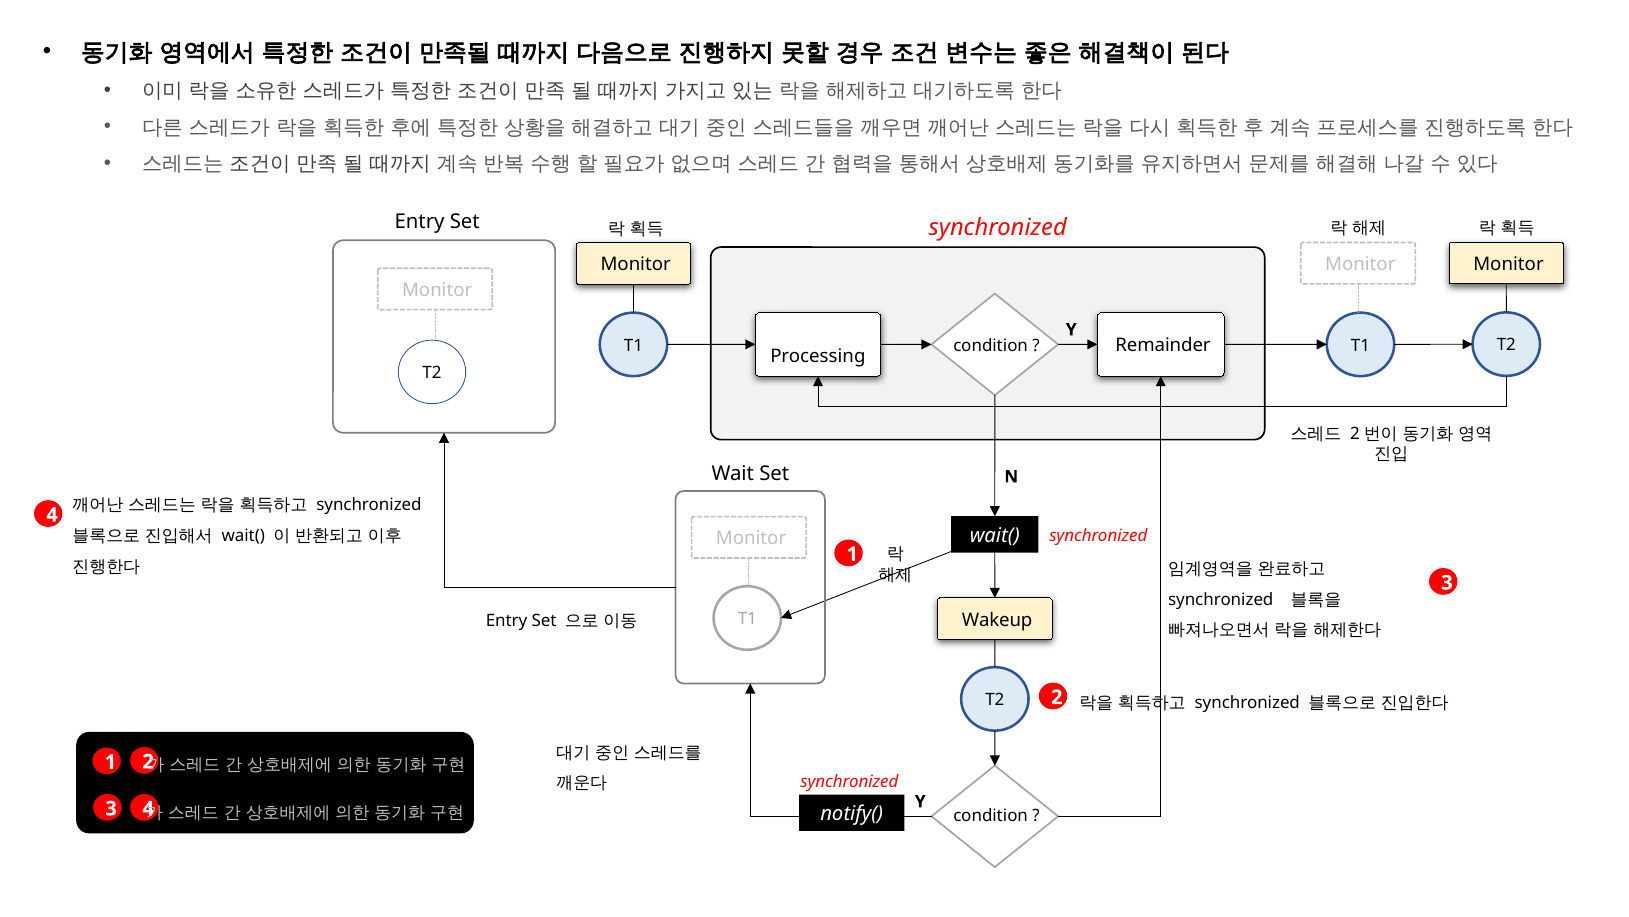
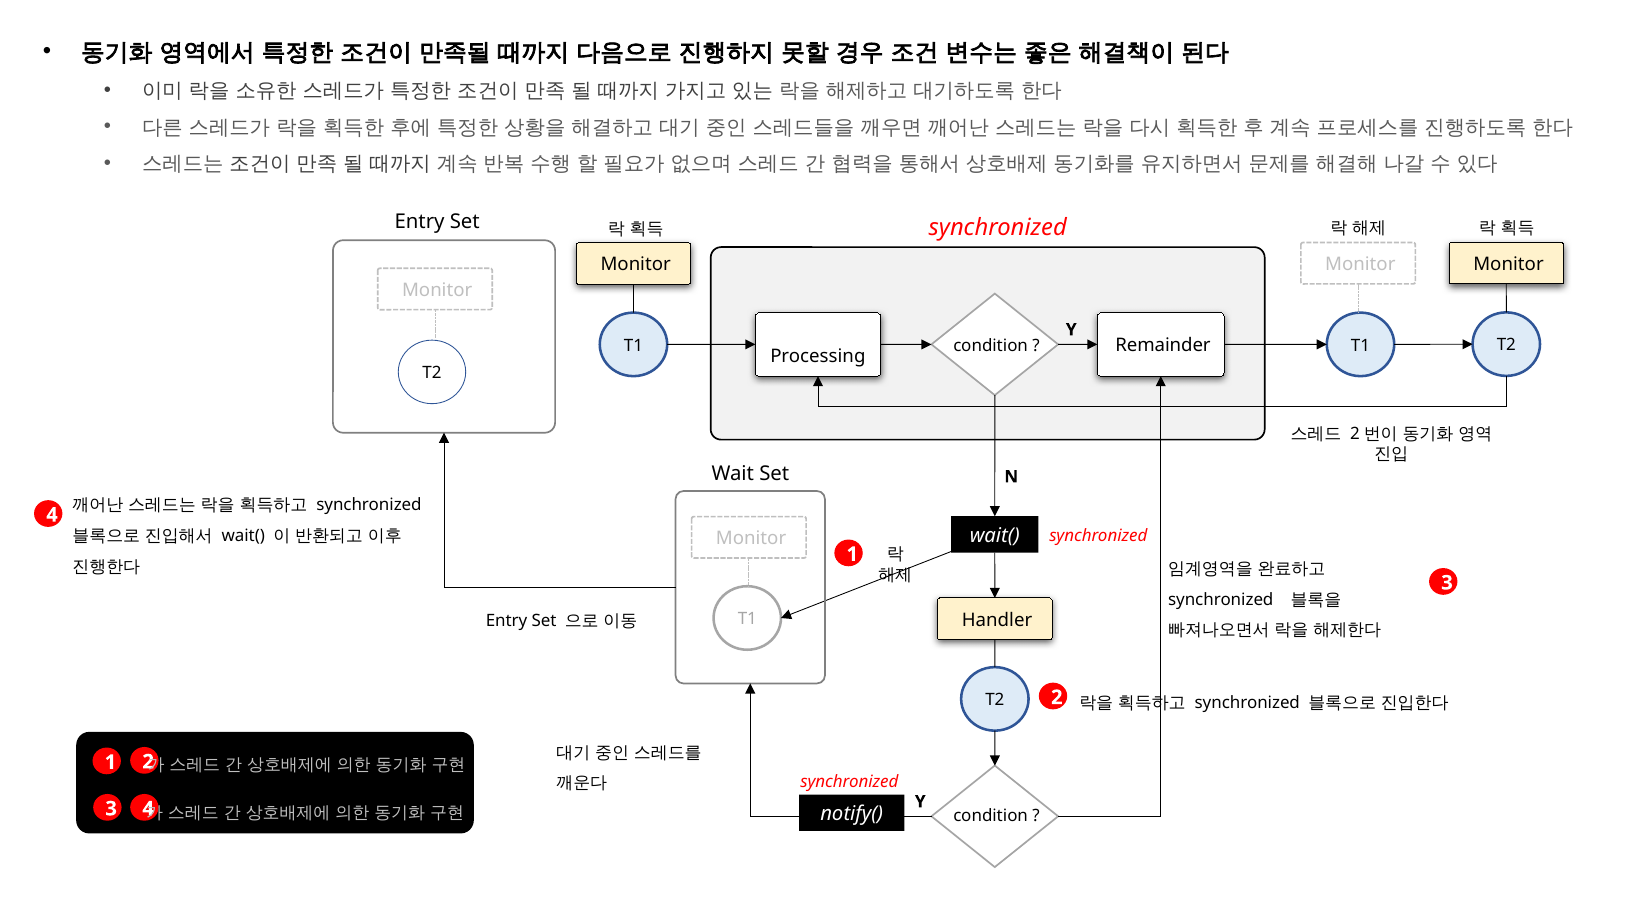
Wakeup: Wakeup -> Handler
